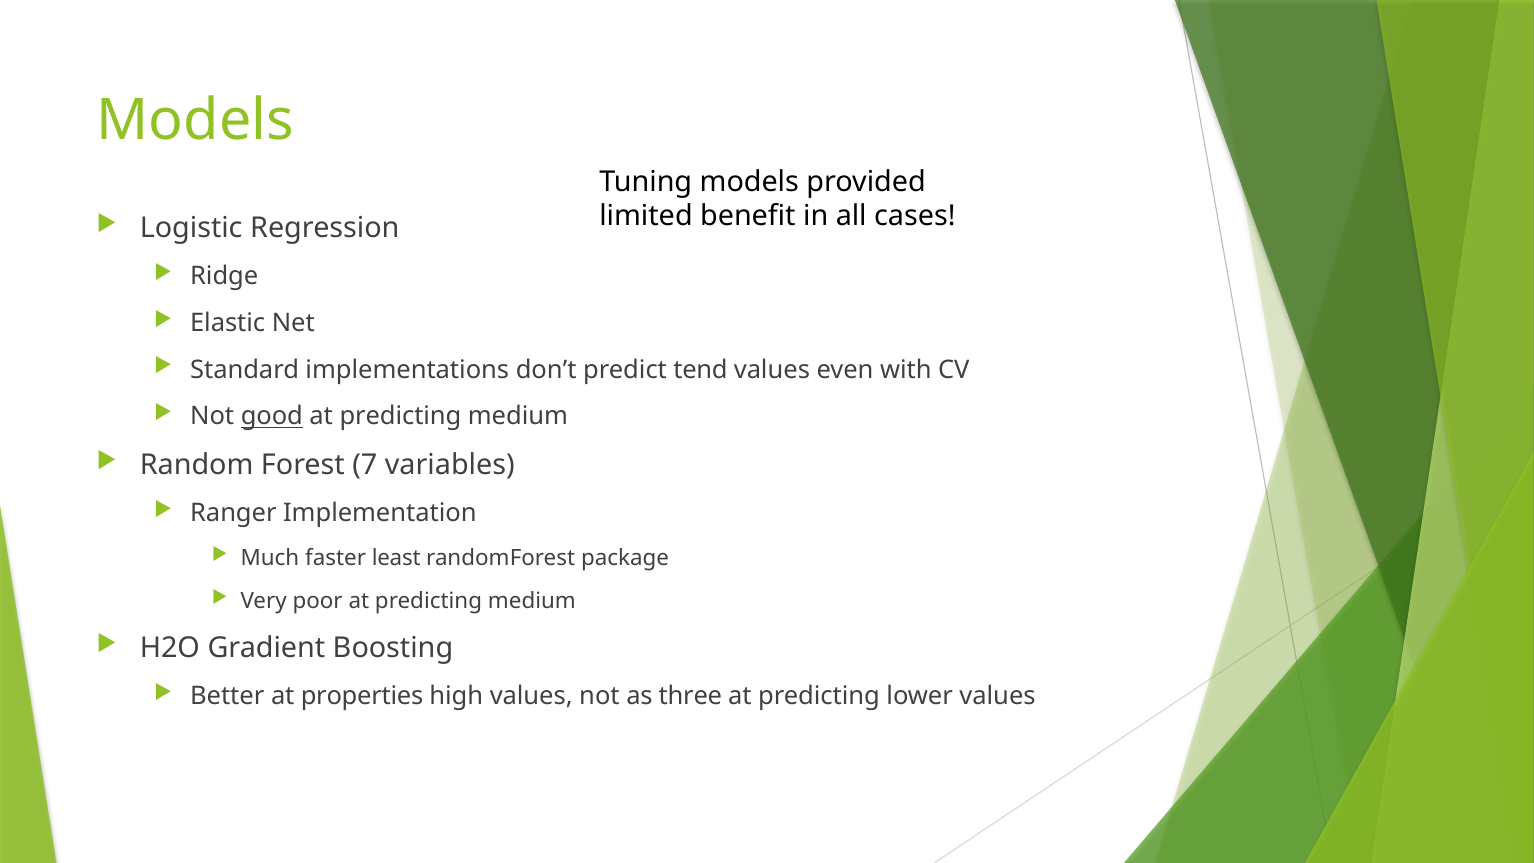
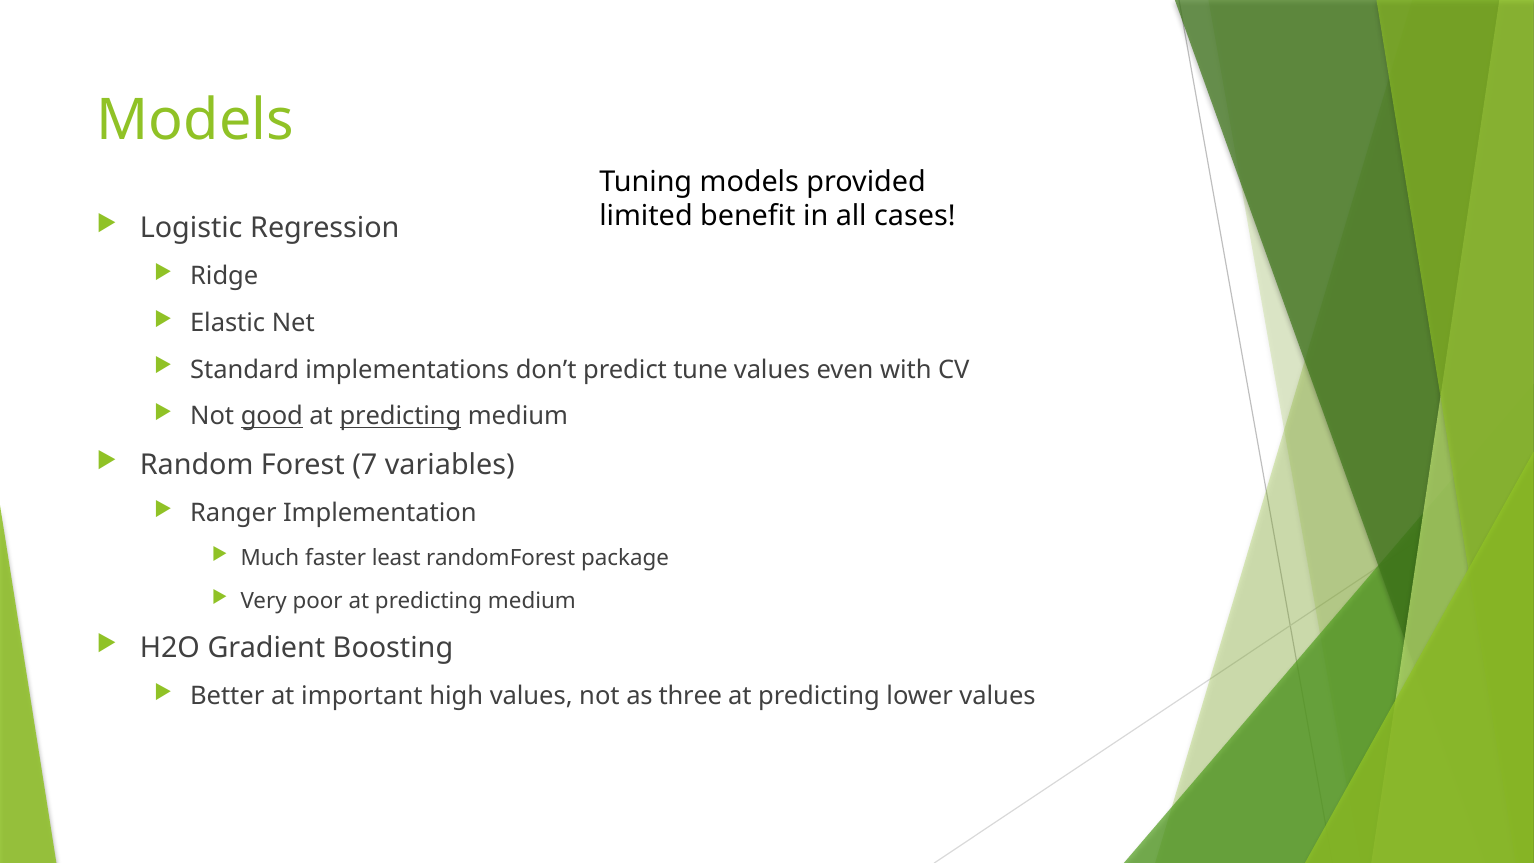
tend: tend -> tune
predicting at (400, 416) underline: none -> present
properties: properties -> important
